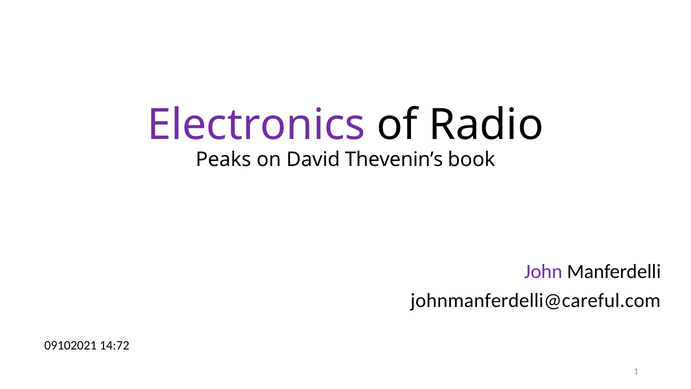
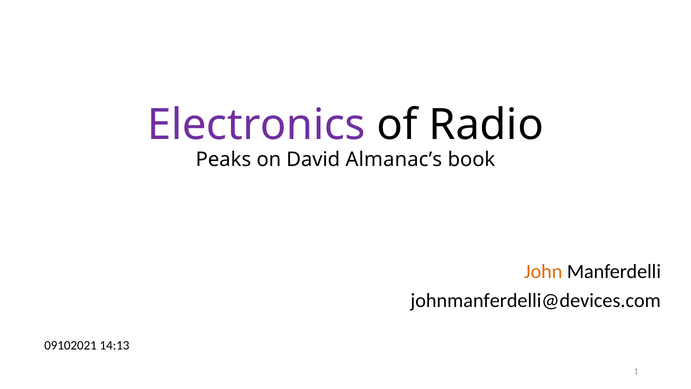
Thevenin’s: Thevenin’s -> Almanac’s
John colour: purple -> orange
johnmanferdelli@careful.com: johnmanferdelli@careful.com -> johnmanferdelli@devices.com
14:72: 14:72 -> 14:13
